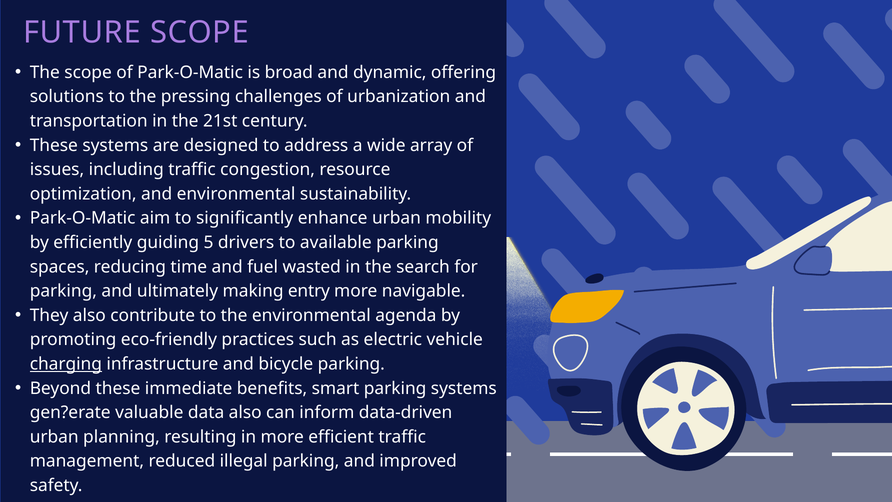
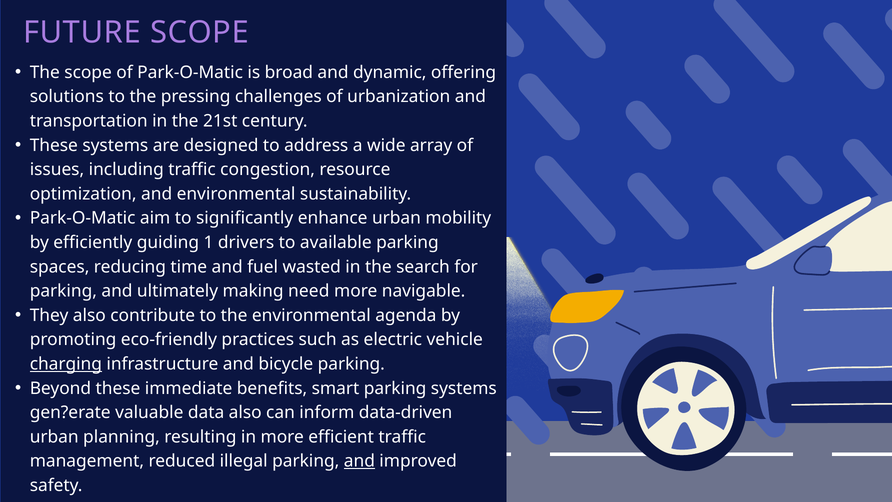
5: 5 -> 1
entry: entry -> need
and at (359, 461) underline: none -> present
